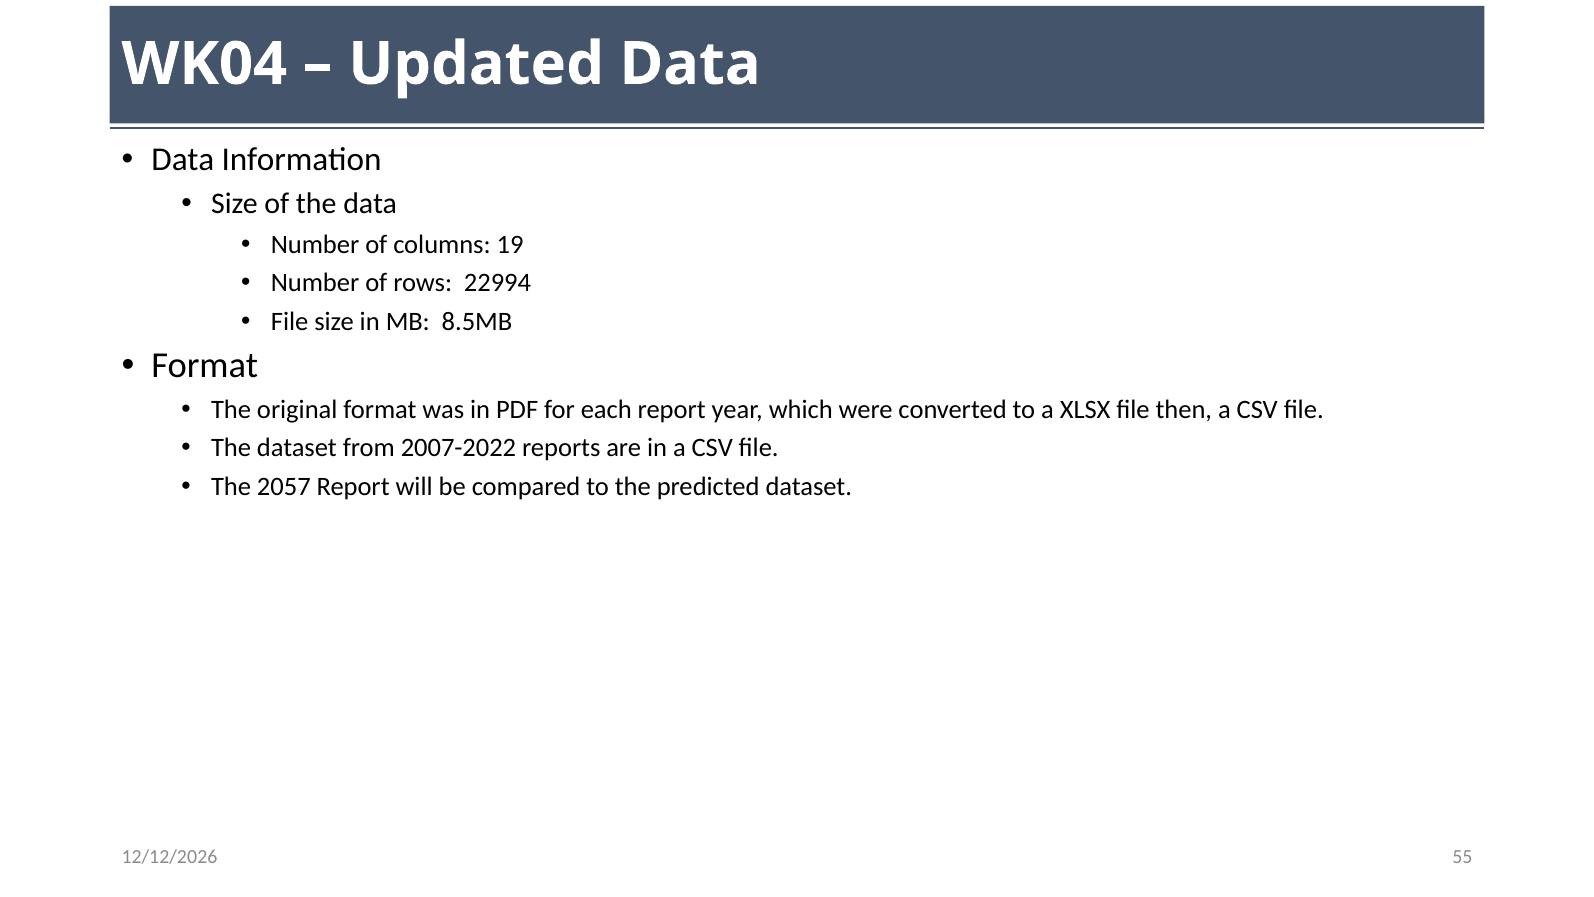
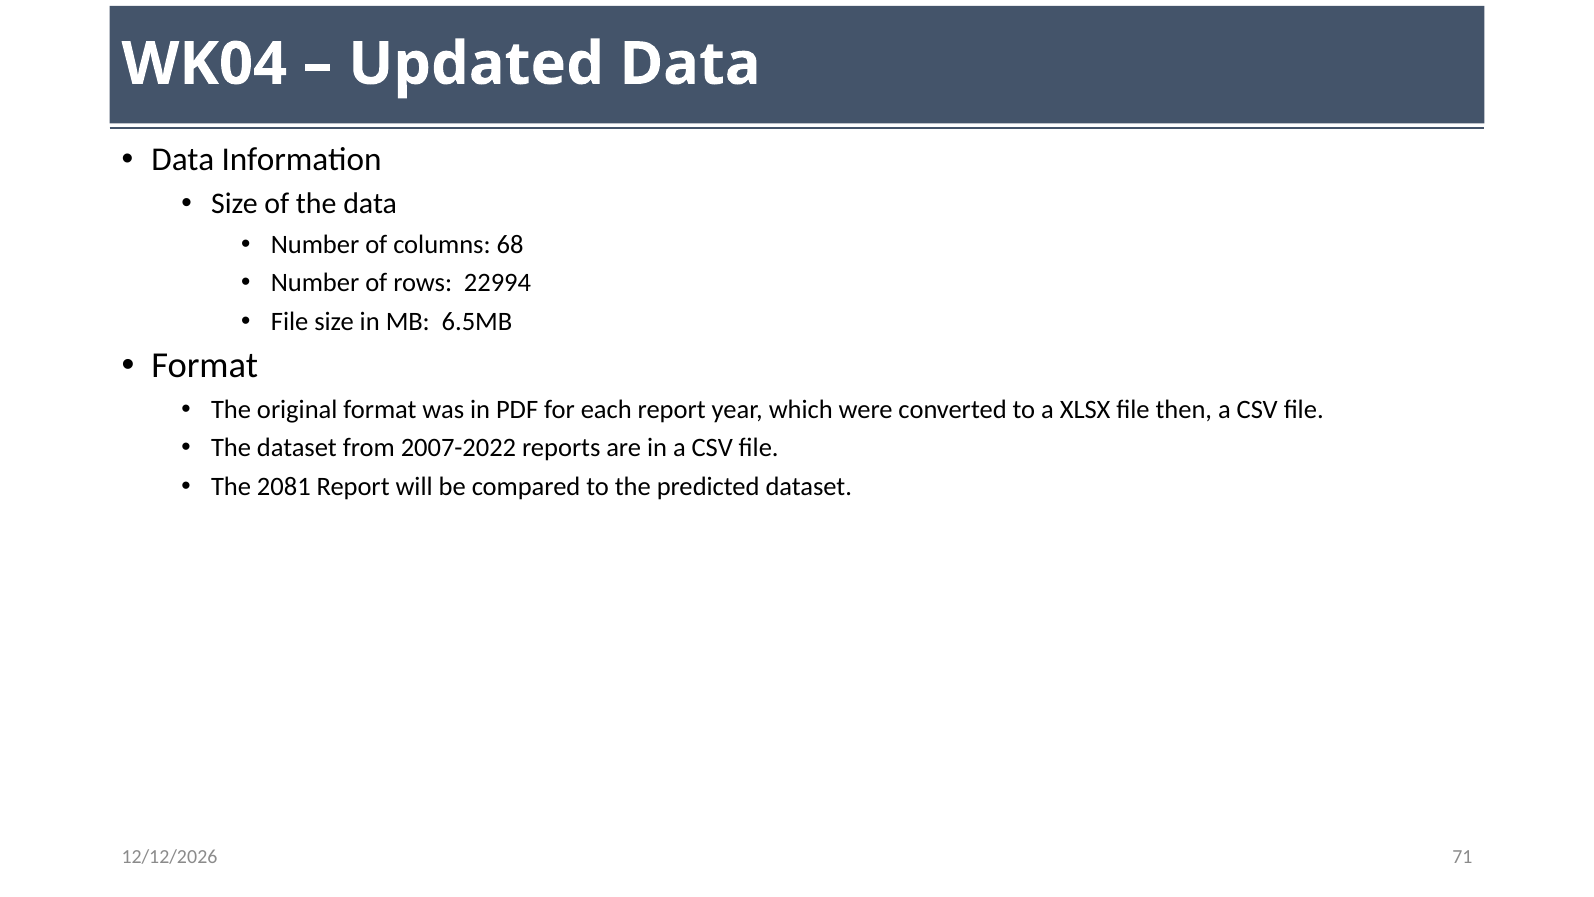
19: 19 -> 68
8.5MB: 8.5MB -> 6.5MB
2057: 2057 -> 2081
55: 55 -> 71
